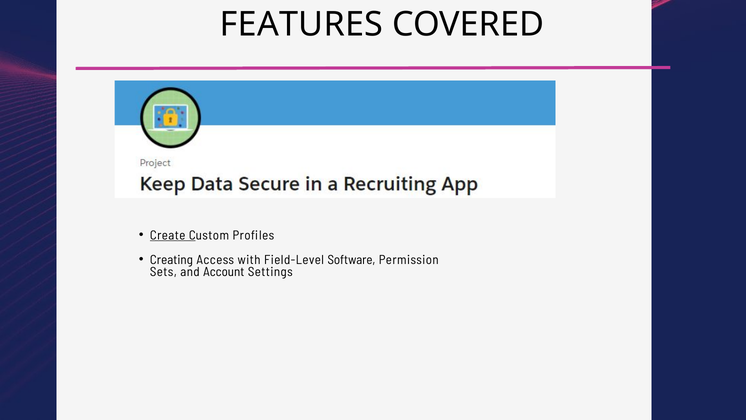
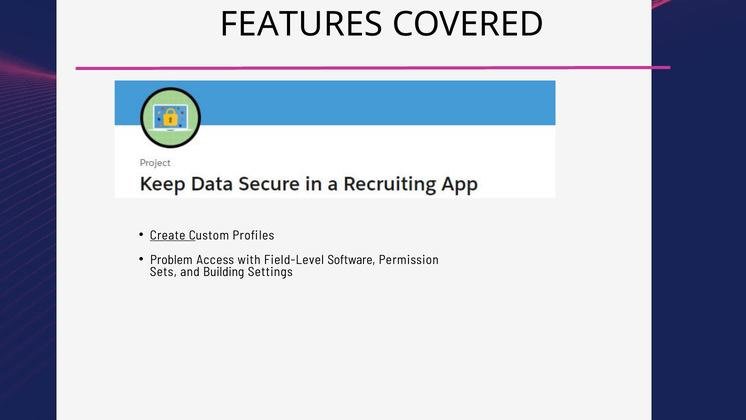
Creating: Creating -> Problem
Account: Account -> Building
